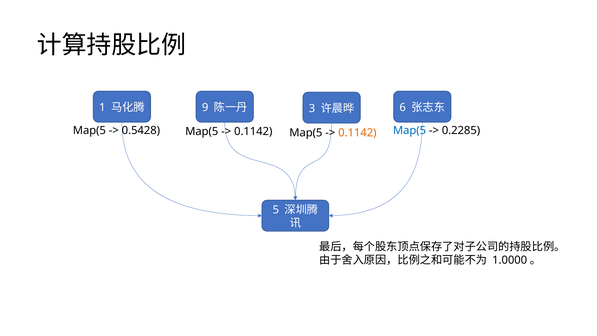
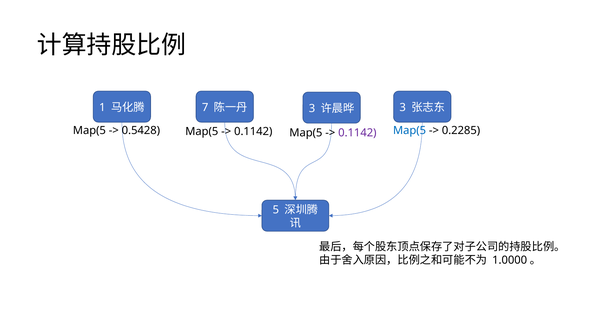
9: 9 -> 7
6 at (403, 107): 6 -> 3
0.1142 at (357, 133) colour: orange -> purple
